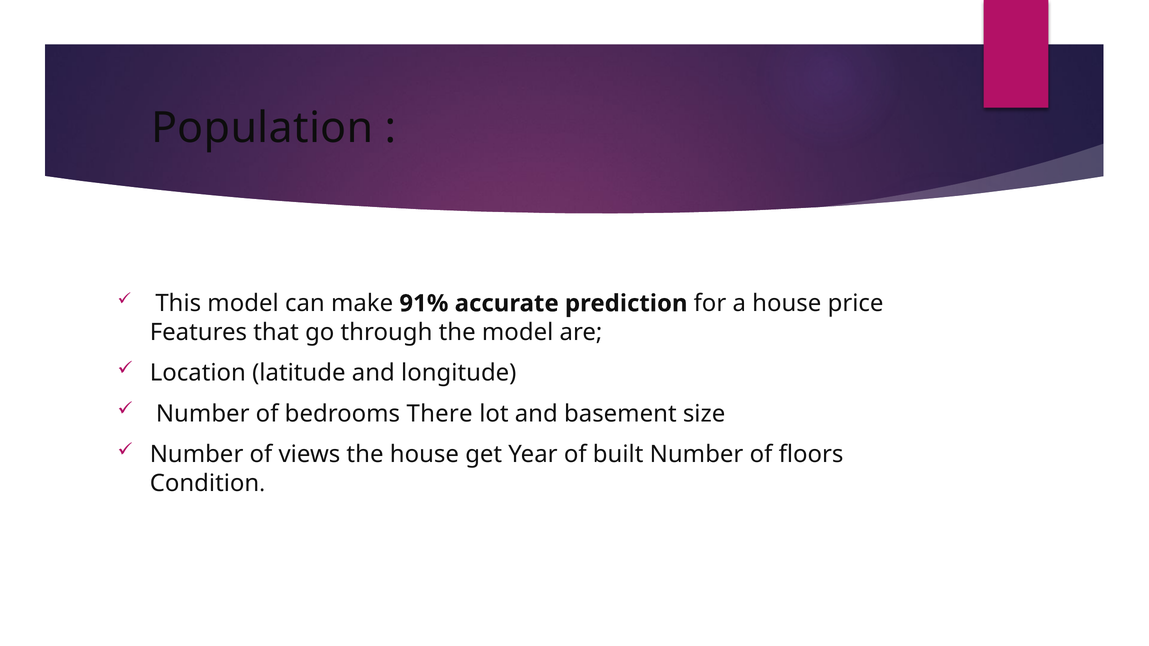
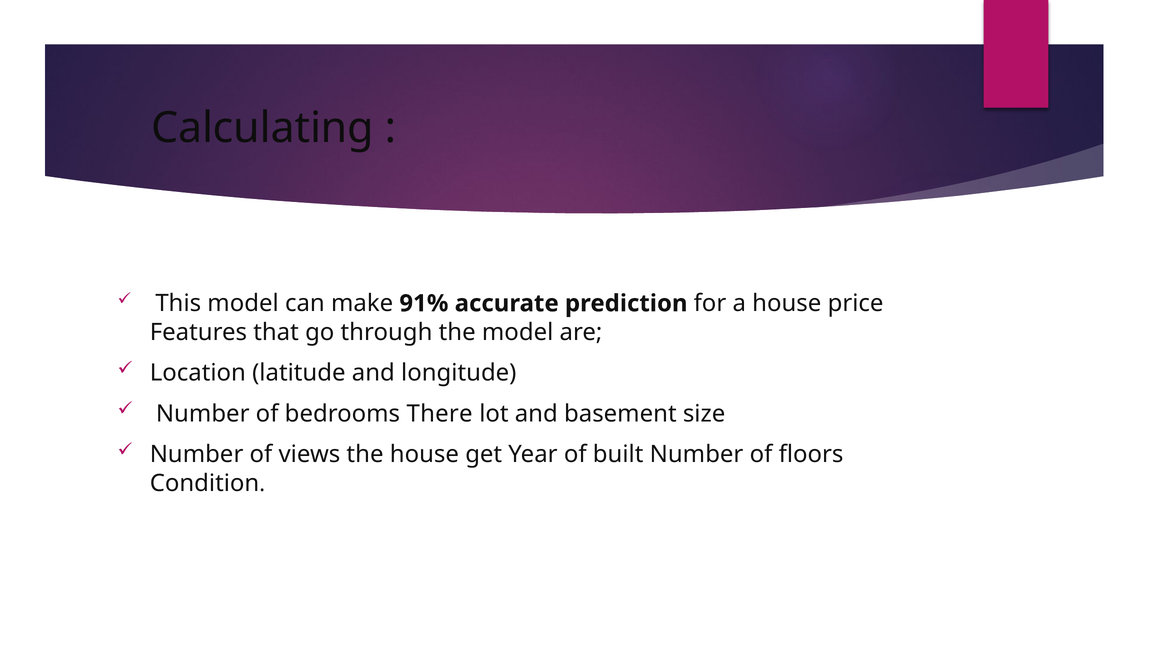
Population: Population -> Calculating
